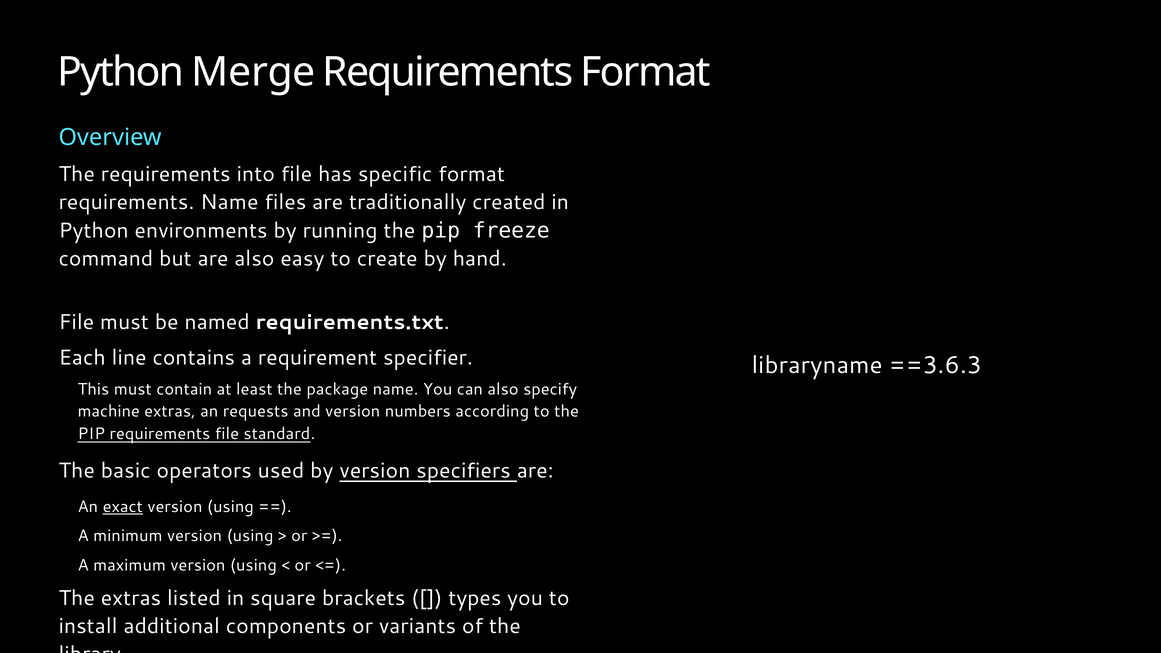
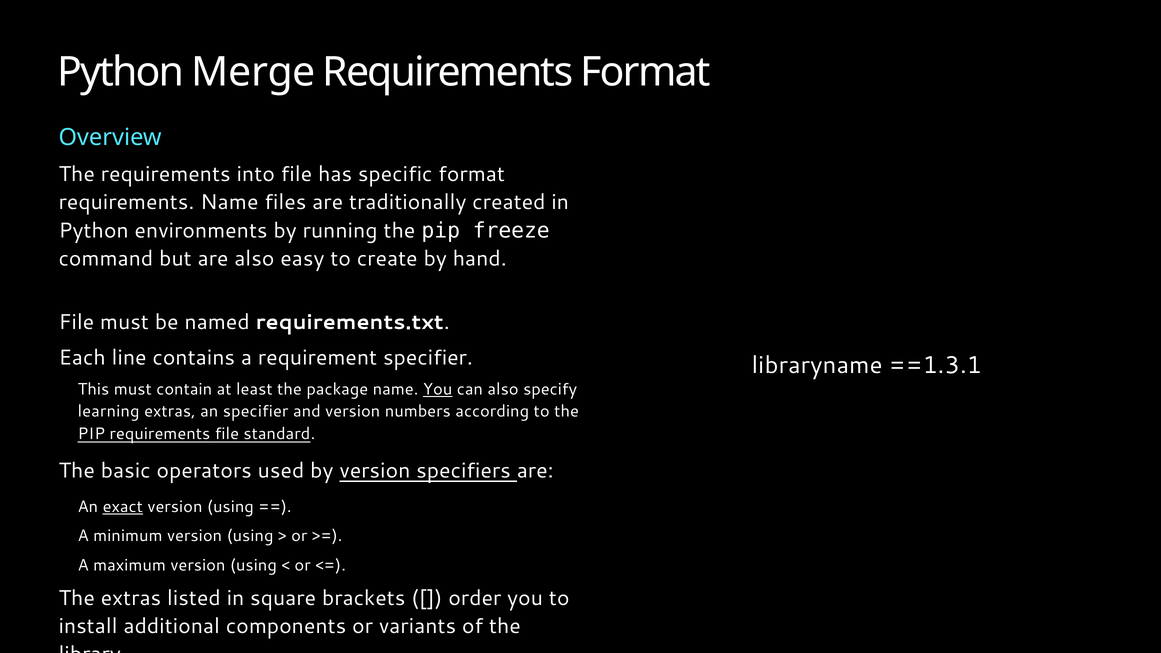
==3.6.3: ==3.6.3 -> ==1.3.1
You at (438, 389) underline: none -> present
machine: machine -> learning
an requests: requests -> specifier
types: types -> order
